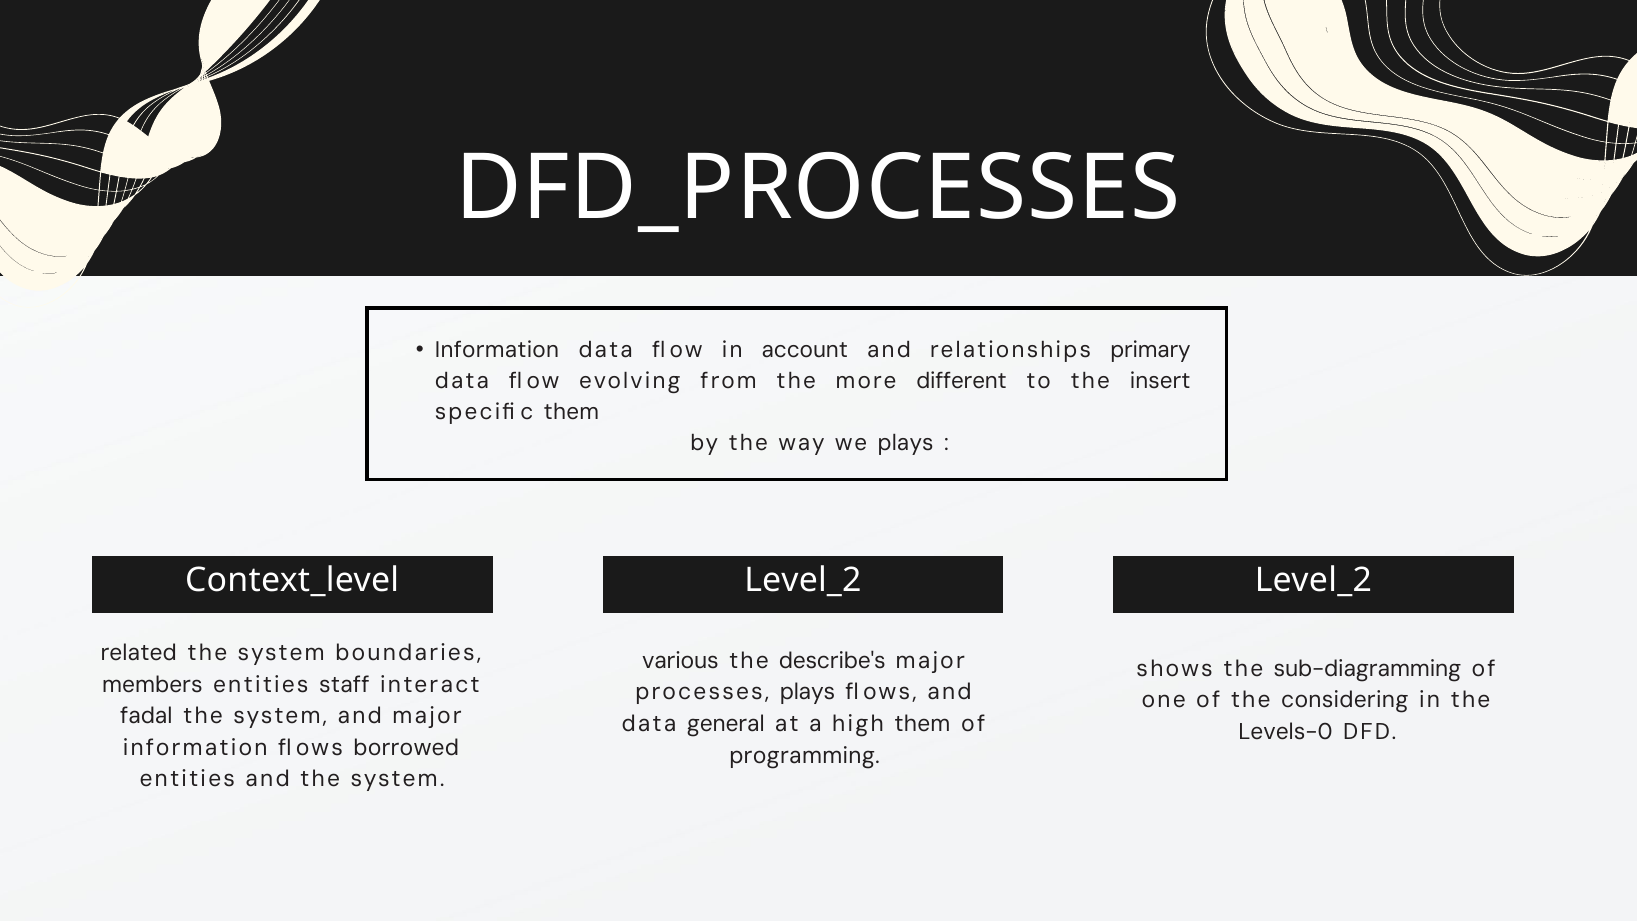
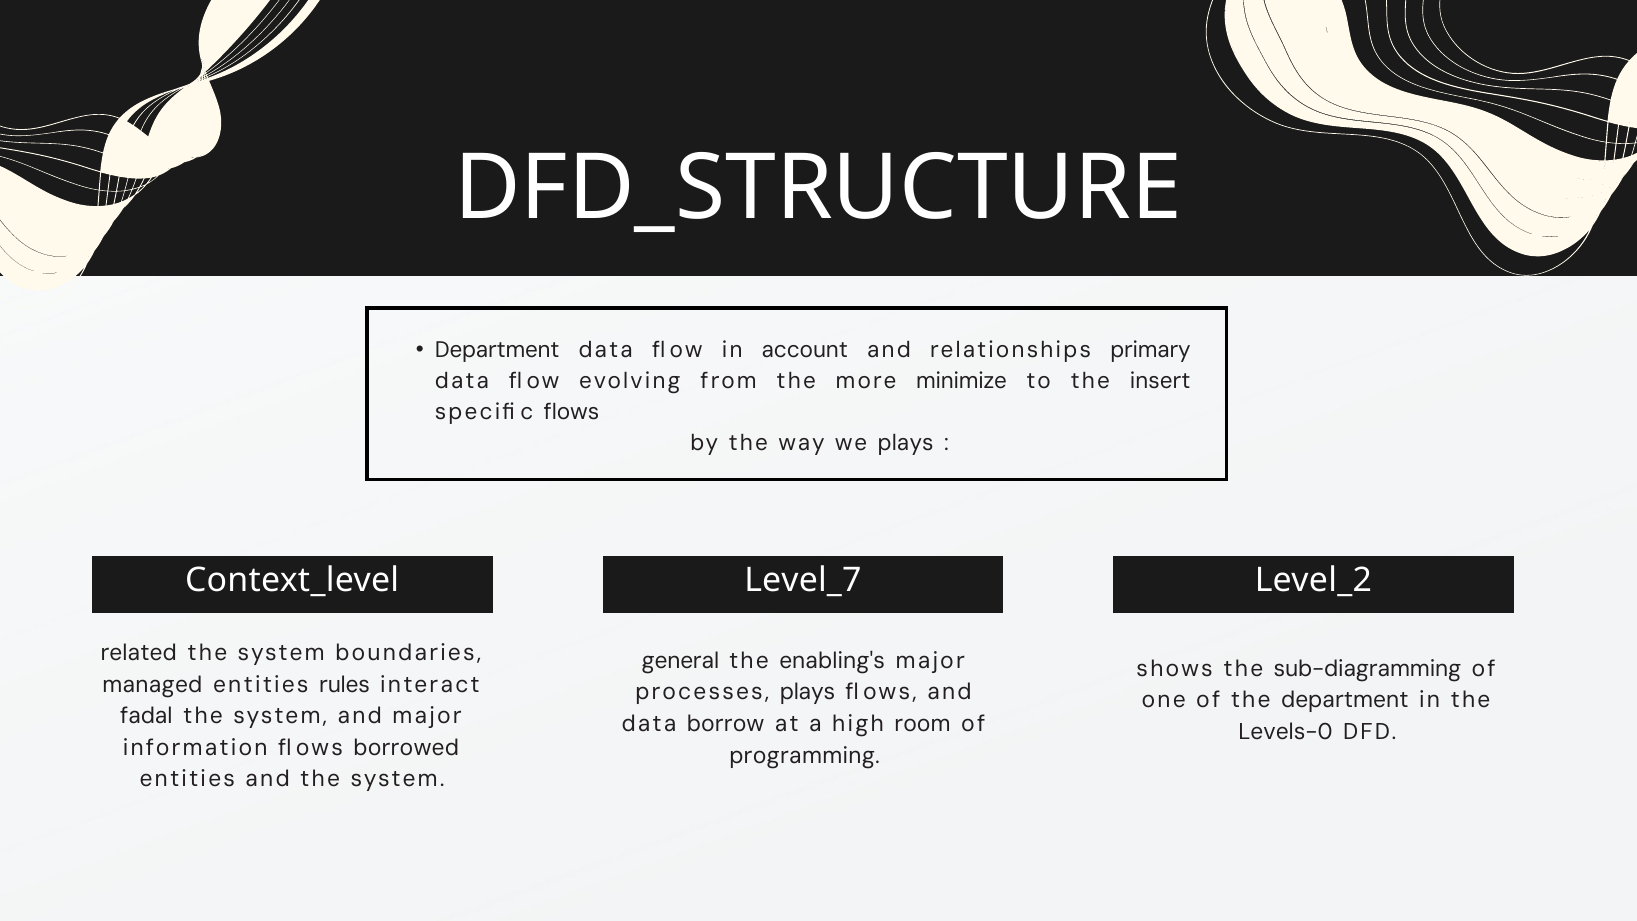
DFD_PROCESSES: DFD_PROCESSES -> DFD_STRUCTURE
Information at (497, 350): Information -> Department
different: different -> minimize
specific them: them -> flows
Context_level Level_2: Level_2 -> Level_7
various: various -> general
describe's: describe's -> enabling's
members: members -> managed
staff: staff -> rules
the considering: considering -> department
general: general -> borrow
high them: them -> room
